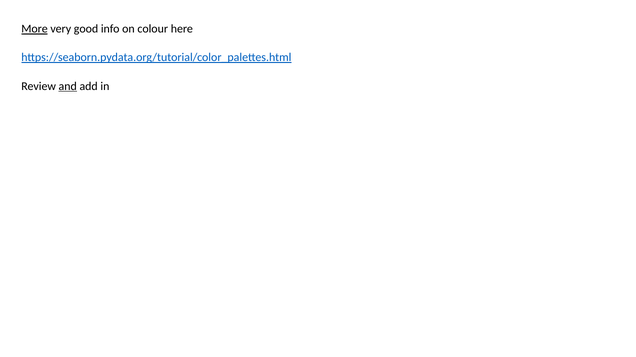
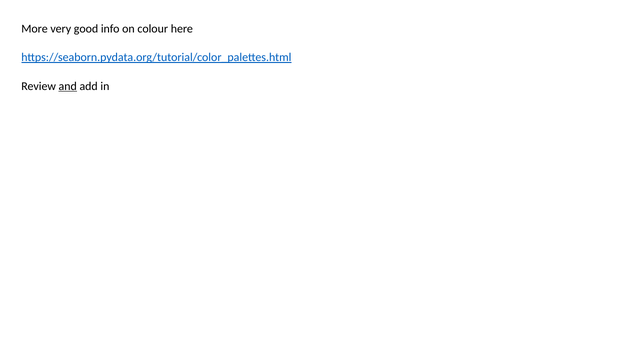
More underline: present -> none
